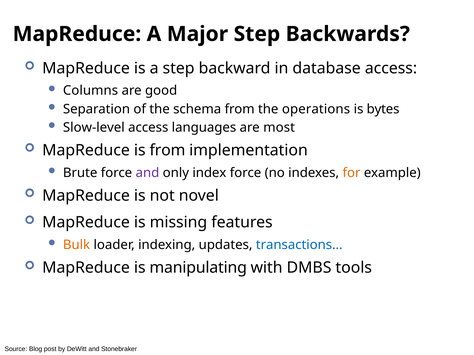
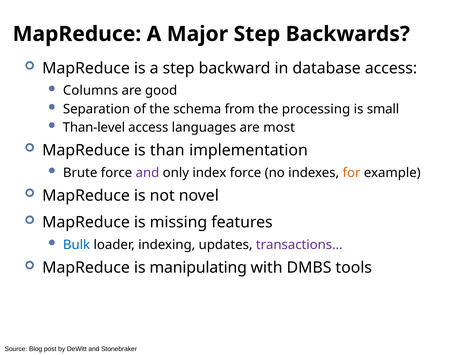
operations: operations -> processing
bytes: bytes -> small
Slow-level: Slow-level -> Than-level
is from: from -> than
Bulk colour: orange -> blue
transactions… colour: blue -> purple
